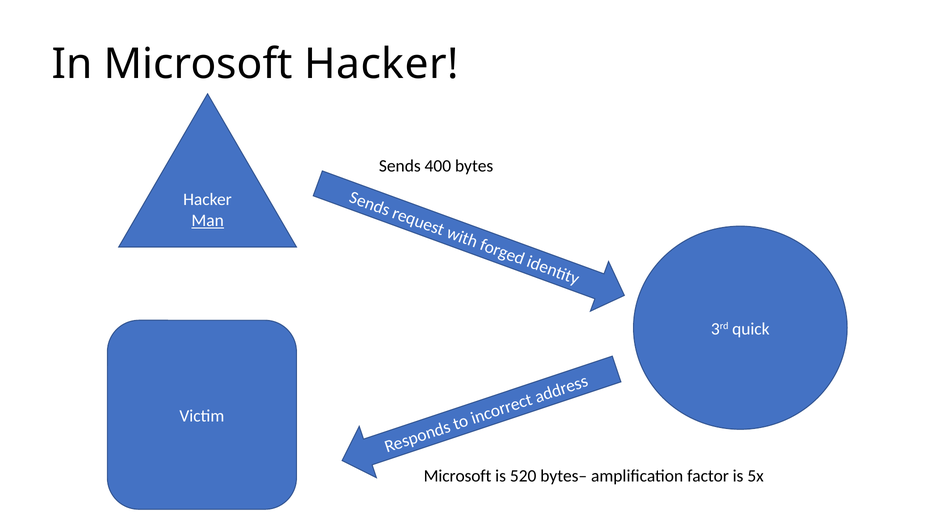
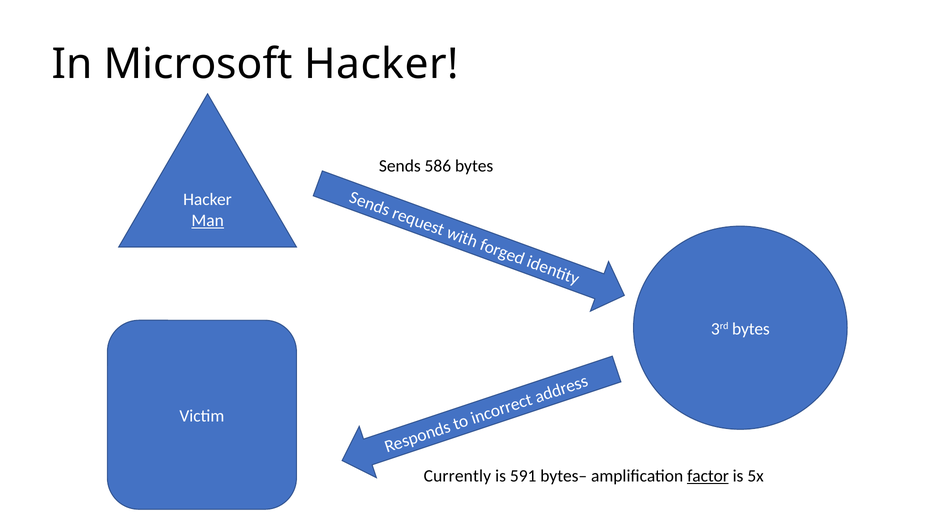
400: 400 -> 586
3rd quick: quick -> bytes
Microsoft at (458, 476): Microsoft -> Currently
520: 520 -> 591
factor underline: none -> present
